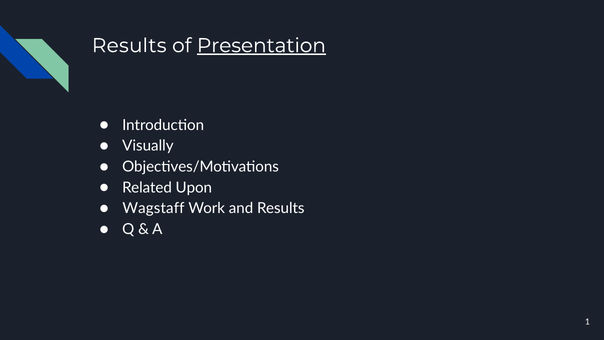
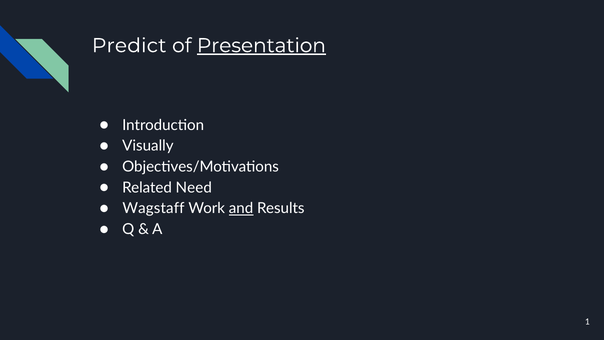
Results at (129, 46): Results -> Predict
Upon: Upon -> Need
and underline: none -> present
